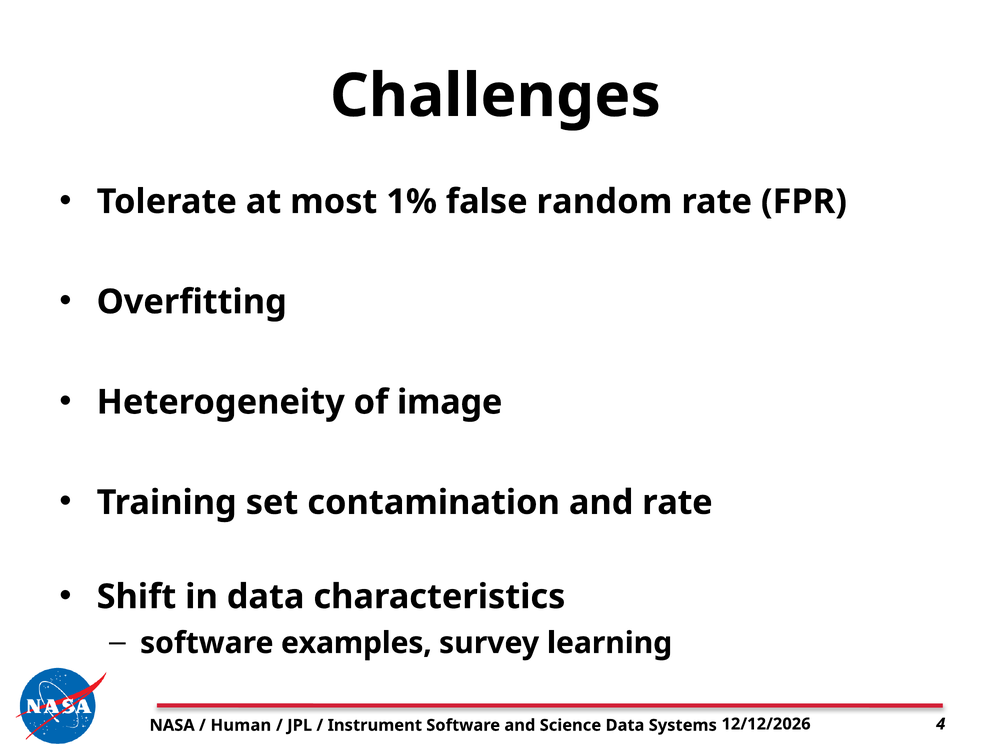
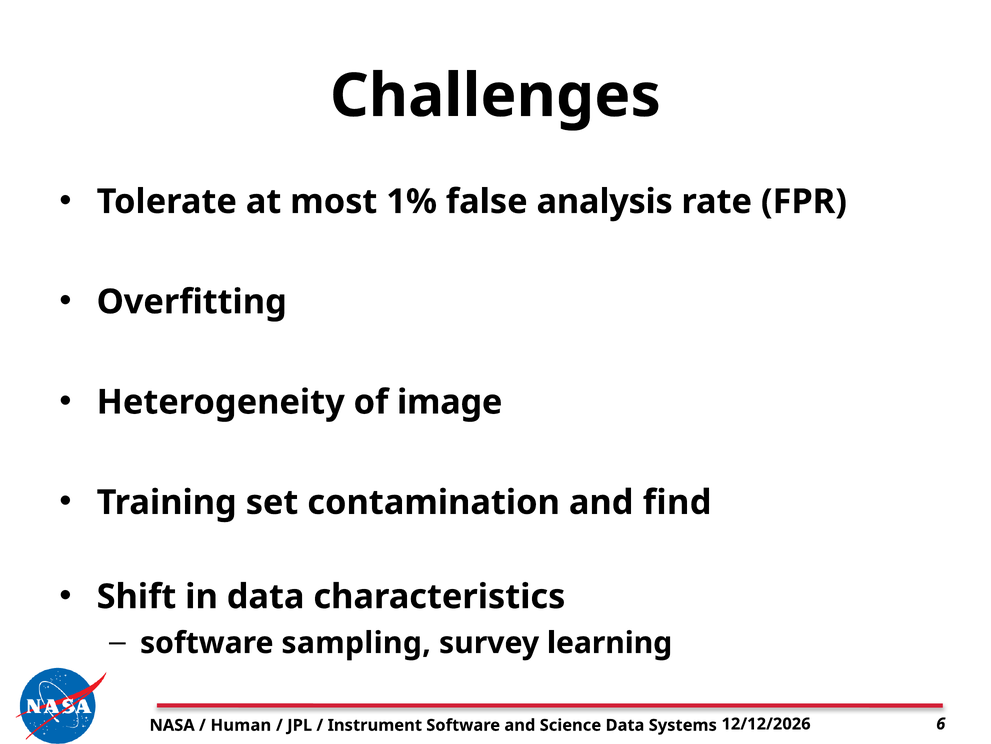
random: random -> analysis
and rate: rate -> find
examples: examples -> sampling
4: 4 -> 6
